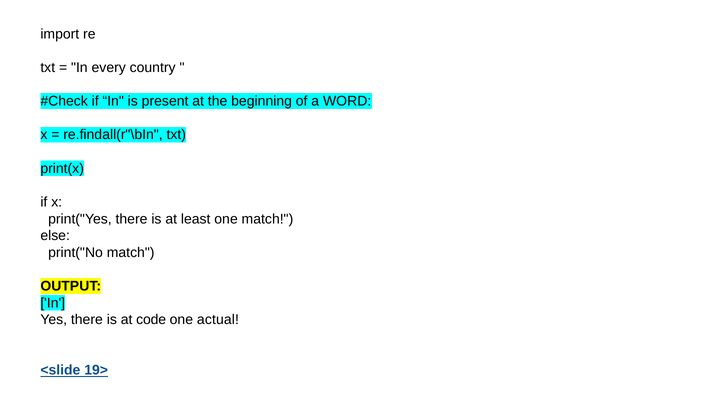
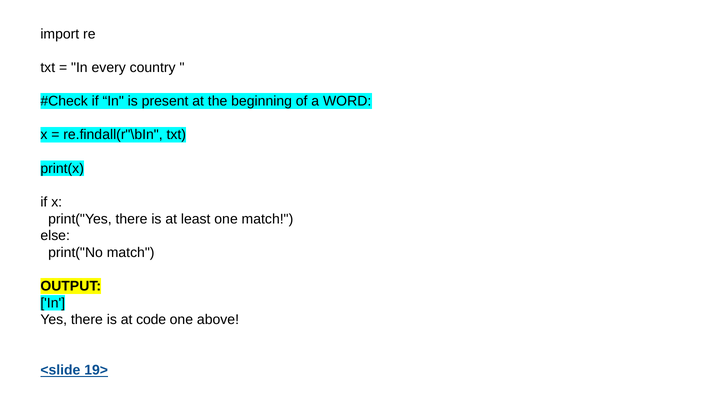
actual: actual -> above
